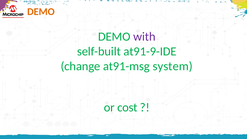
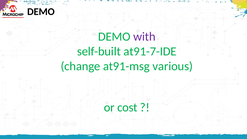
DEMO at (41, 12) colour: orange -> black
at91-9-IDE: at91-9-IDE -> at91-7-IDE
system: system -> various
